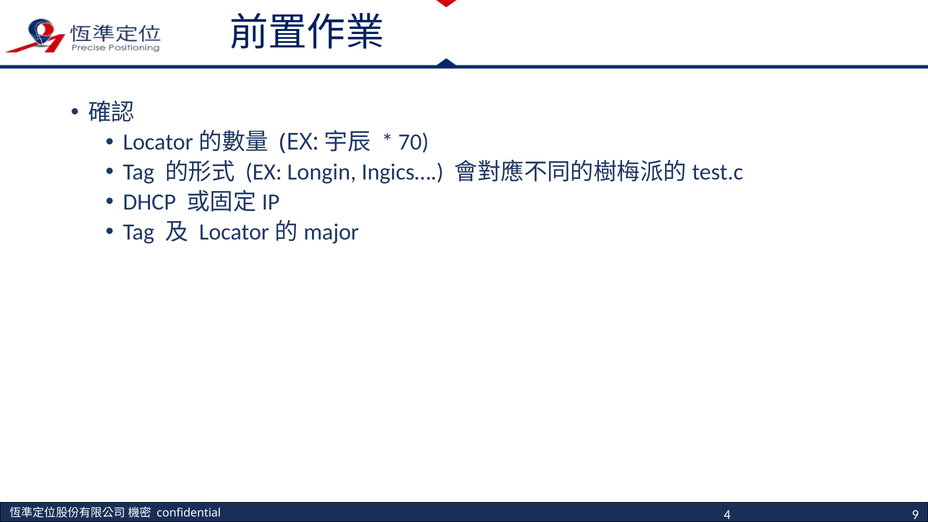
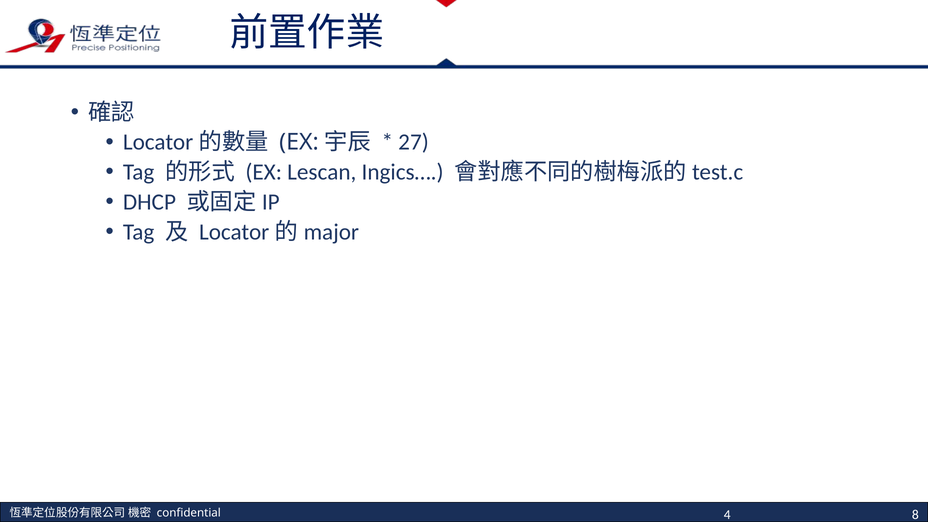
70: 70 -> 27
Longin: Longin -> Lescan
9: 9 -> 8
